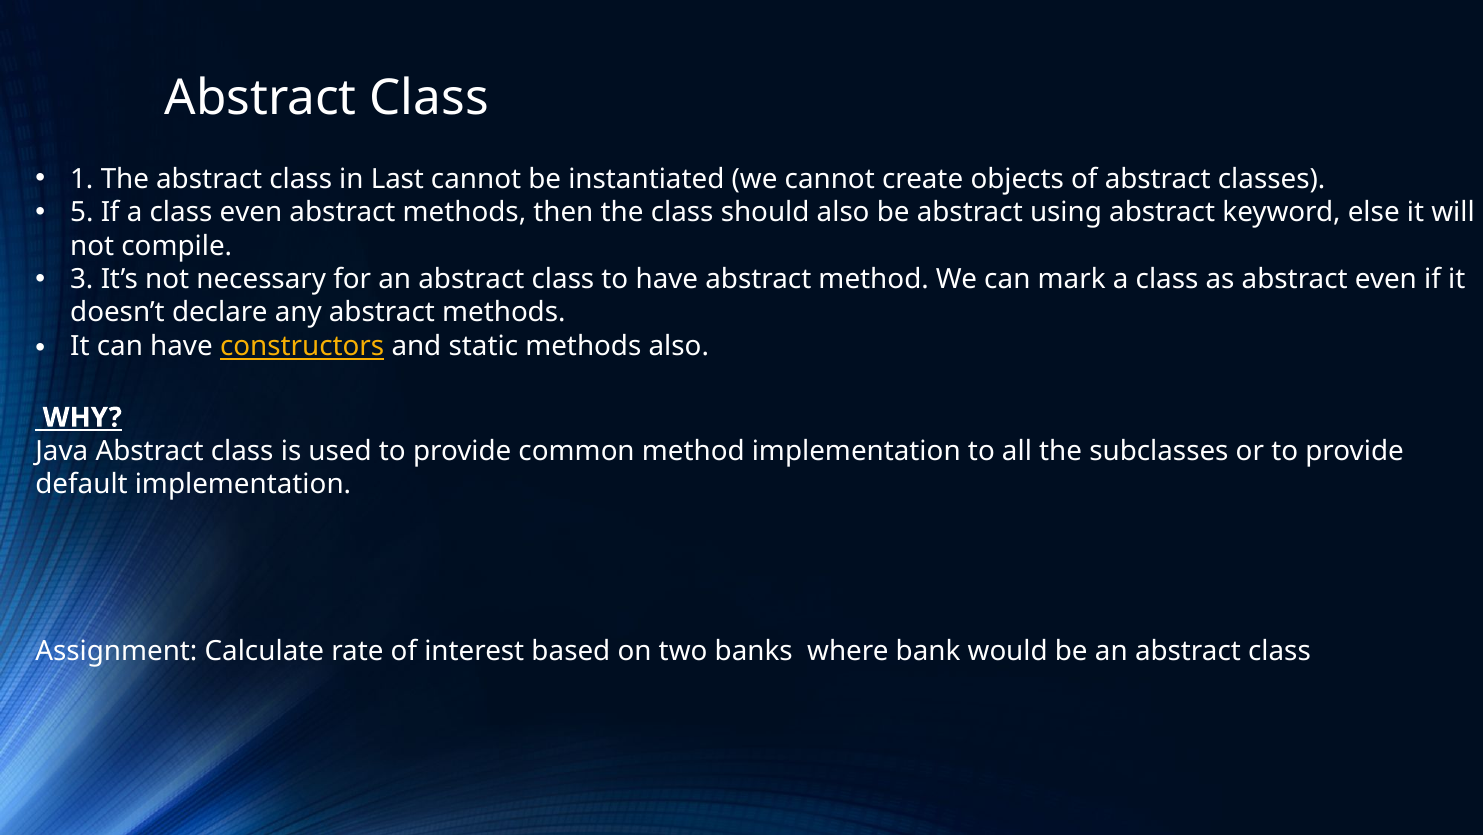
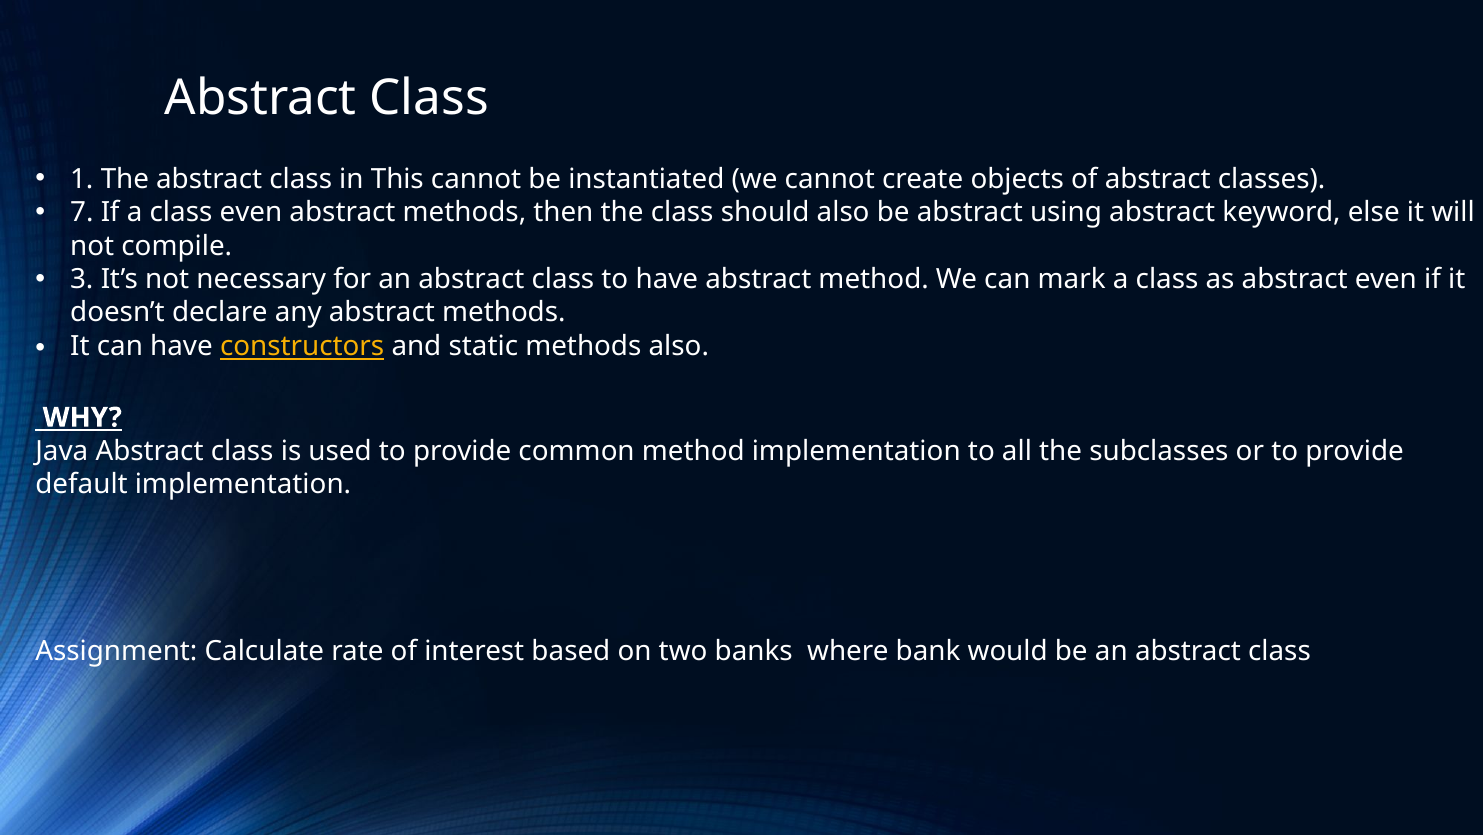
Last: Last -> This
5: 5 -> 7
